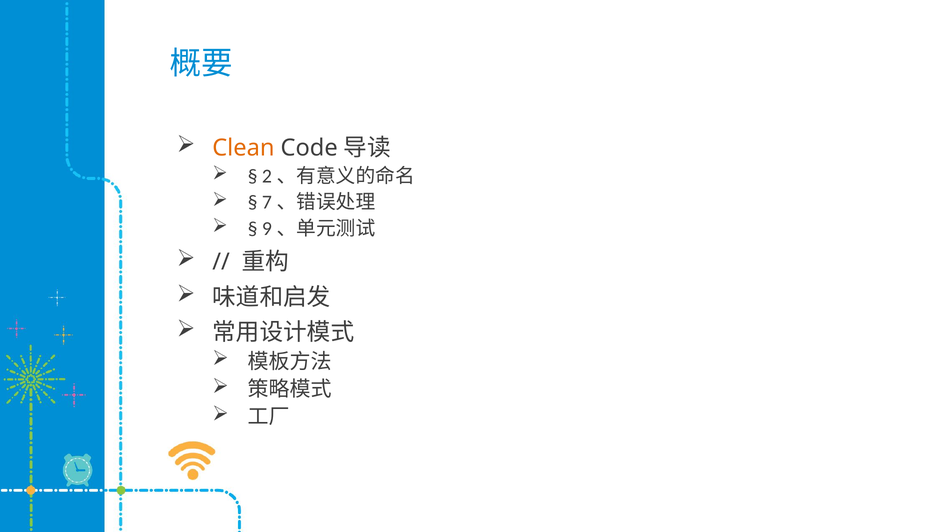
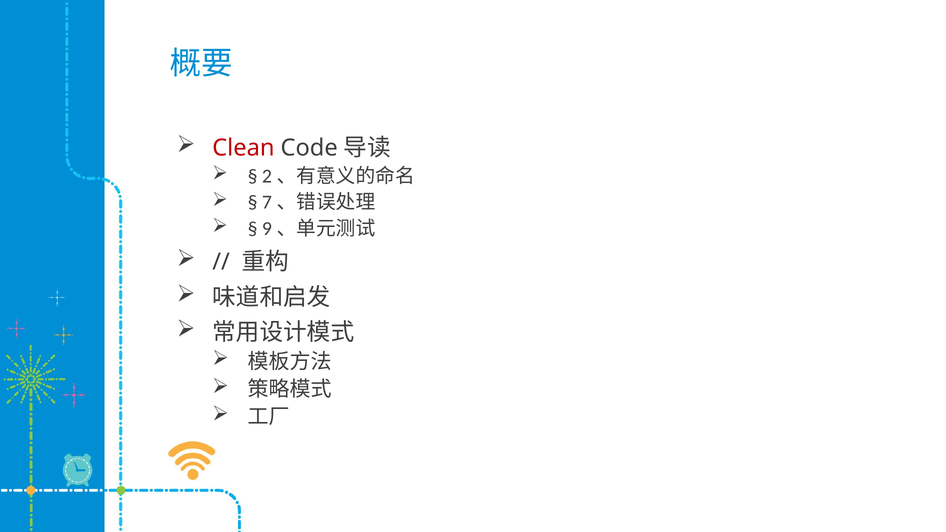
Clean colour: orange -> red
